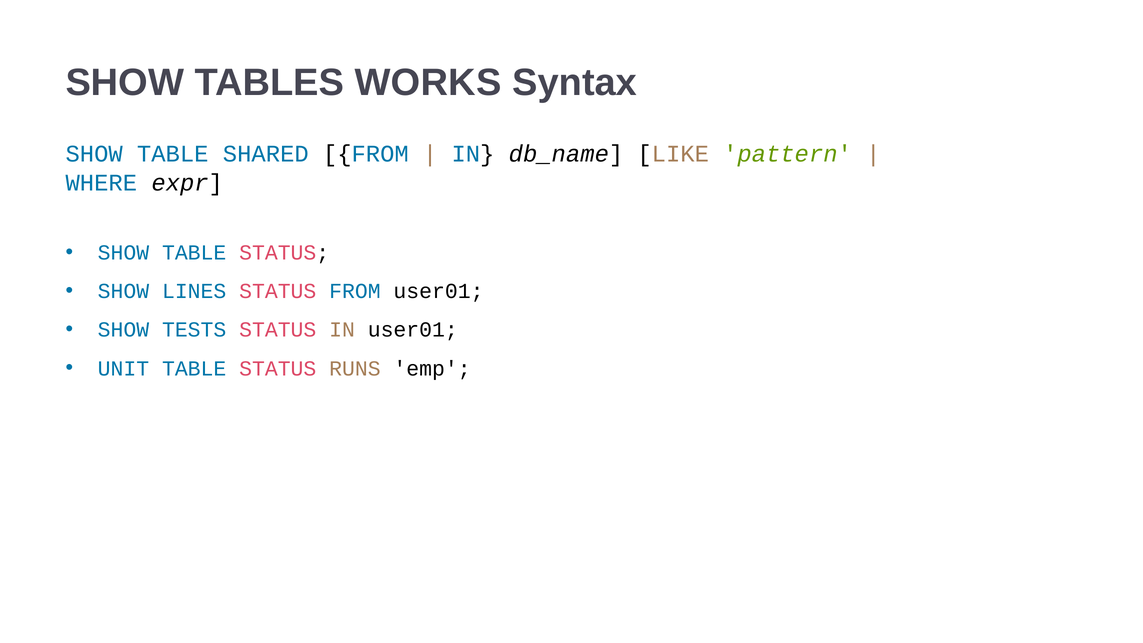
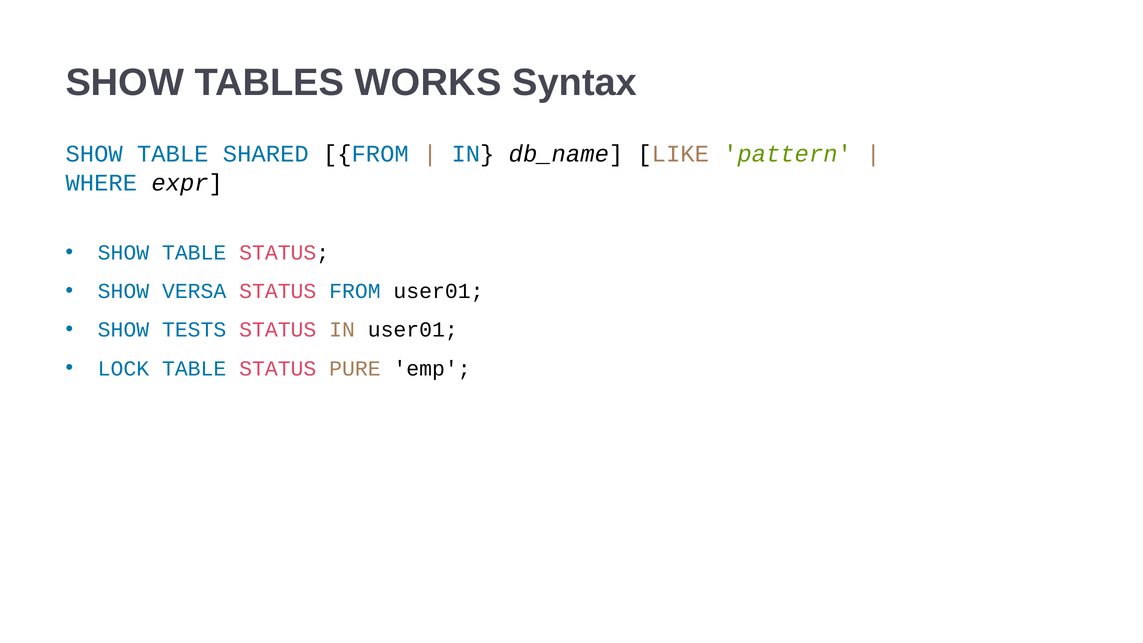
LINES: LINES -> VERSA
UNIT: UNIT -> LOCK
RUNS: RUNS -> PURE
